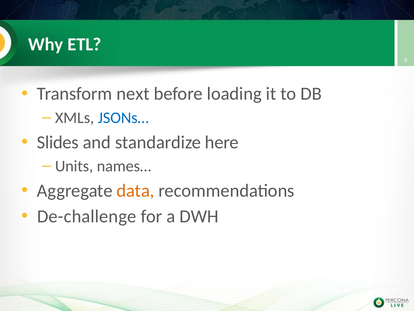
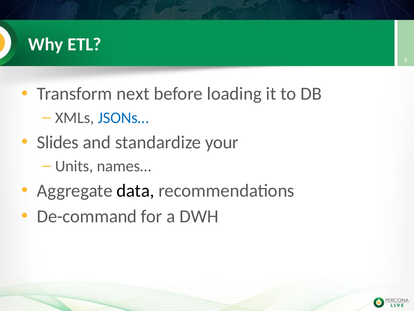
here: here -> your
data colour: orange -> black
De-challenge: De-challenge -> De-command
